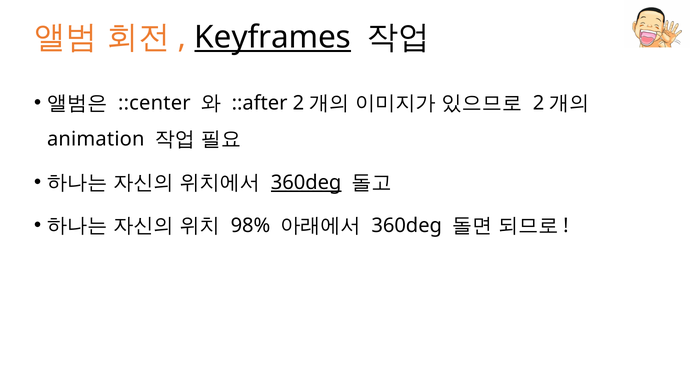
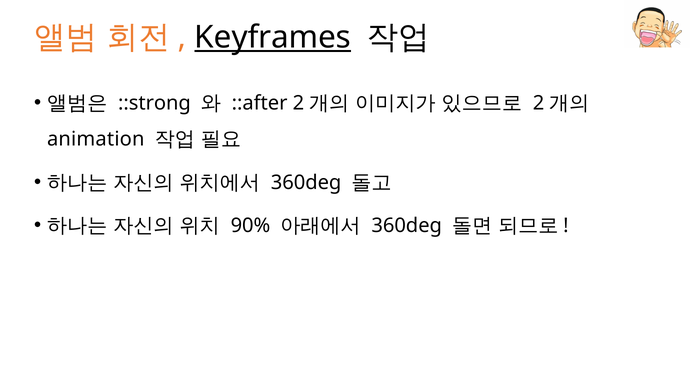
::center: ::center -> ::strong
360deg at (306, 183) underline: present -> none
98%: 98% -> 90%
